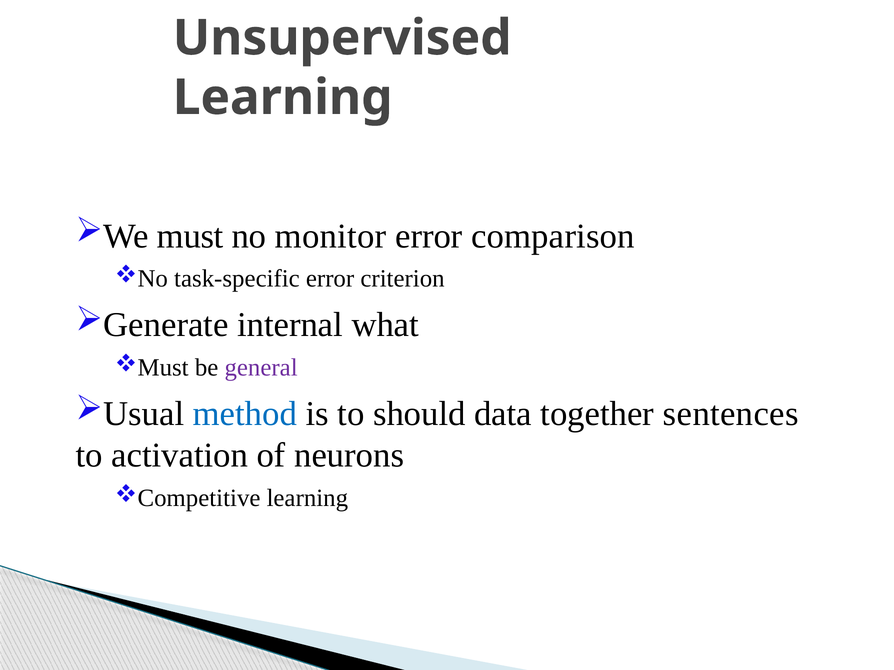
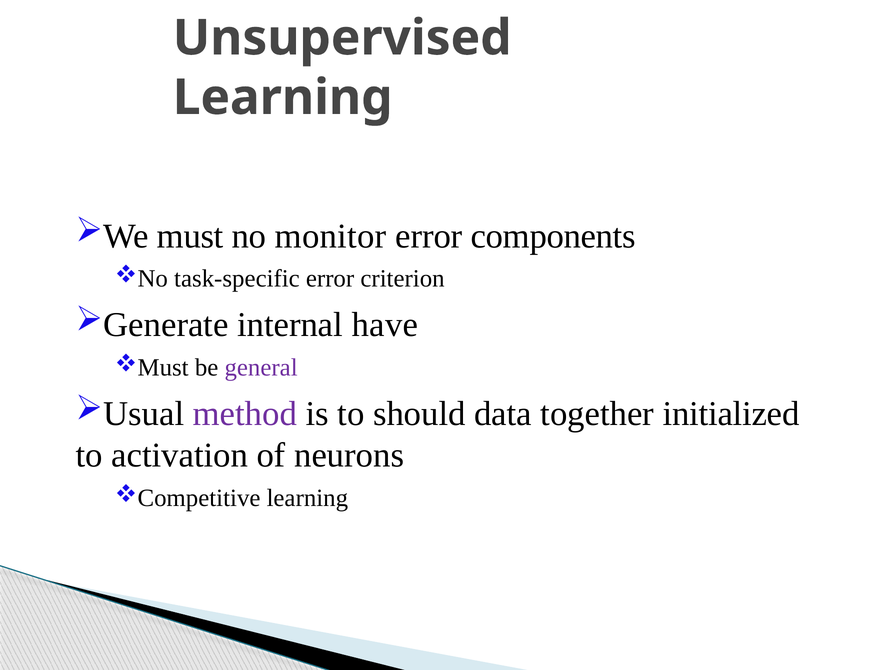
comparison: comparison -> components
what: what -> have
method colour: blue -> purple
sentences: sentences -> initialized
